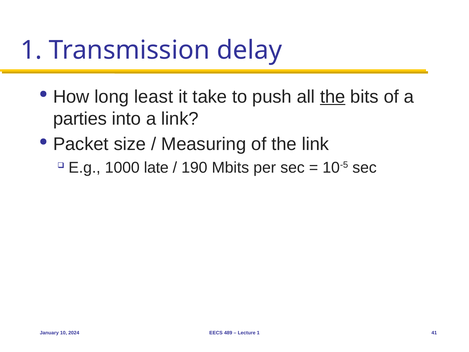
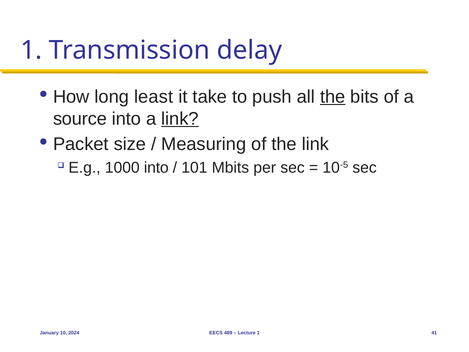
parties: parties -> source
link at (180, 119) underline: none -> present
1000 late: late -> into
190: 190 -> 101
